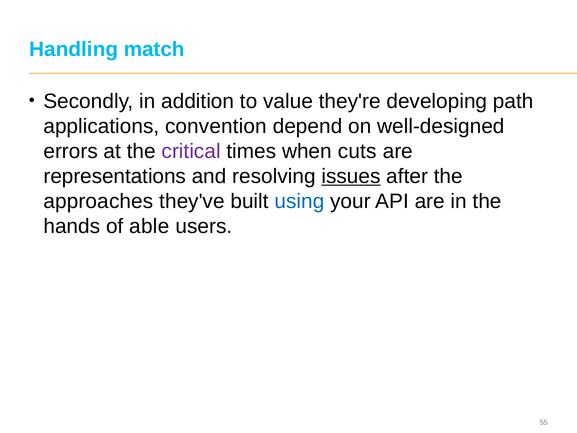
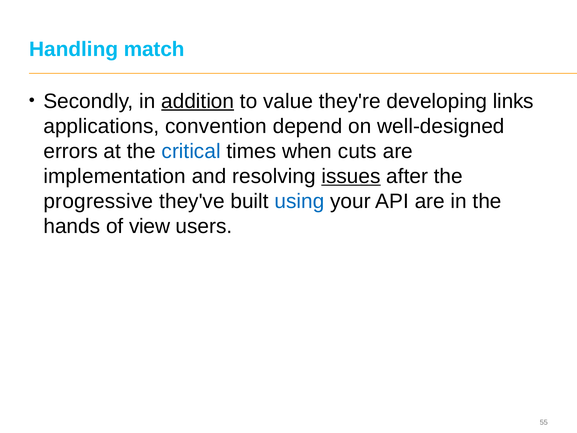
addition underline: none -> present
path: path -> links
critical colour: purple -> blue
representations: representations -> implementation
approaches: approaches -> progressive
able: able -> view
